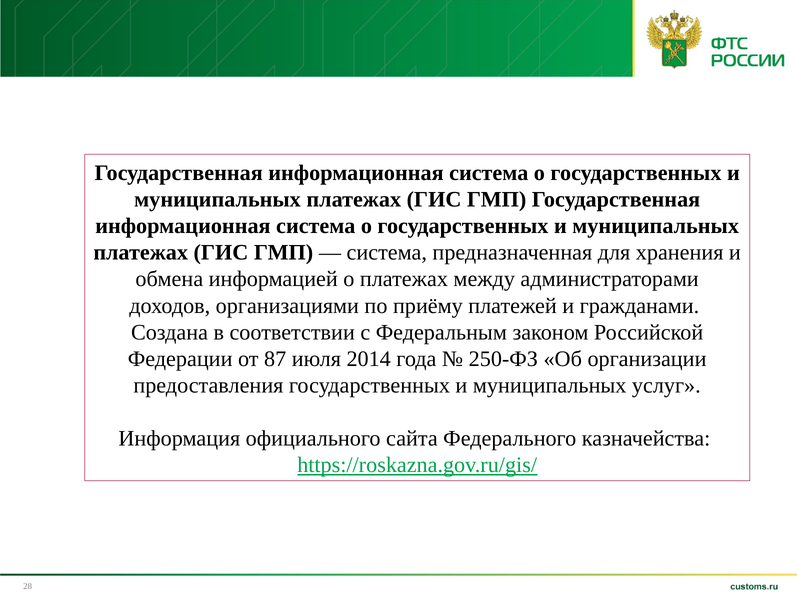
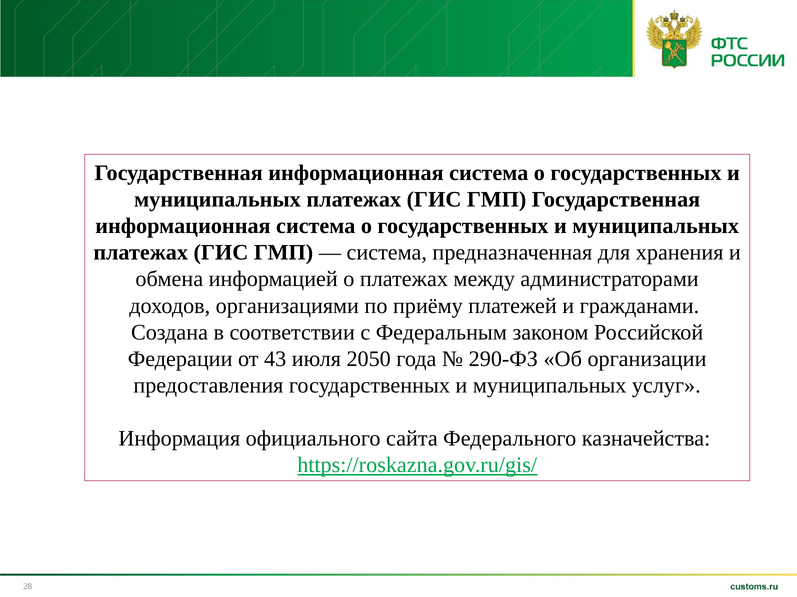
87: 87 -> 43
2014: 2014 -> 2050
250-ФЗ: 250-ФЗ -> 290-ФЗ
